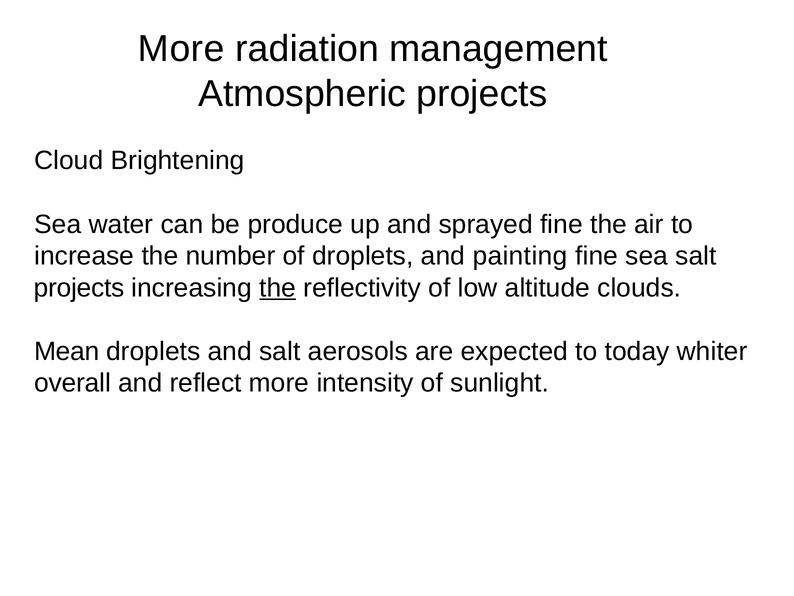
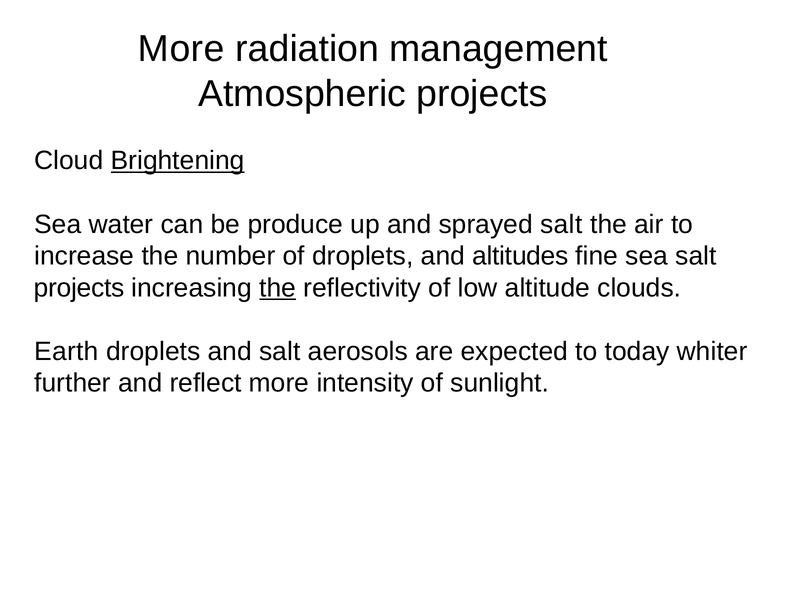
Brightening underline: none -> present
sprayed fine: fine -> salt
painting: painting -> altitudes
Mean: Mean -> Earth
overall: overall -> further
